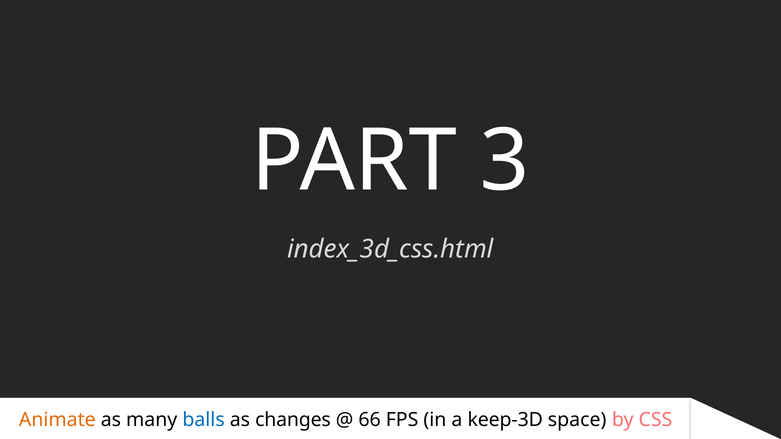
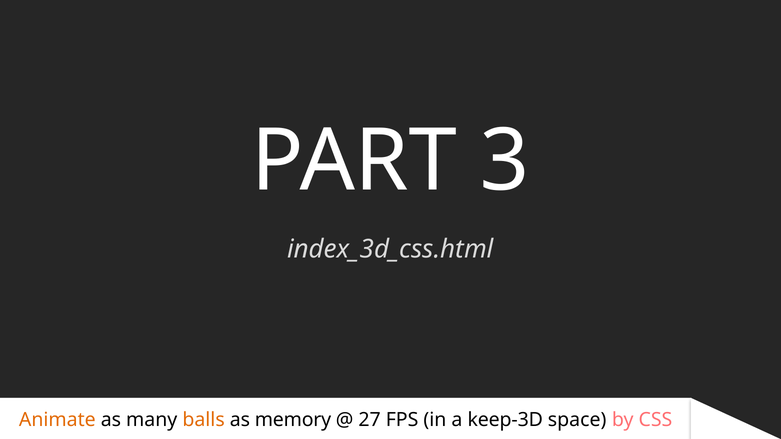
balls colour: blue -> orange
changes: changes -> memory
66: 66 -> 27
